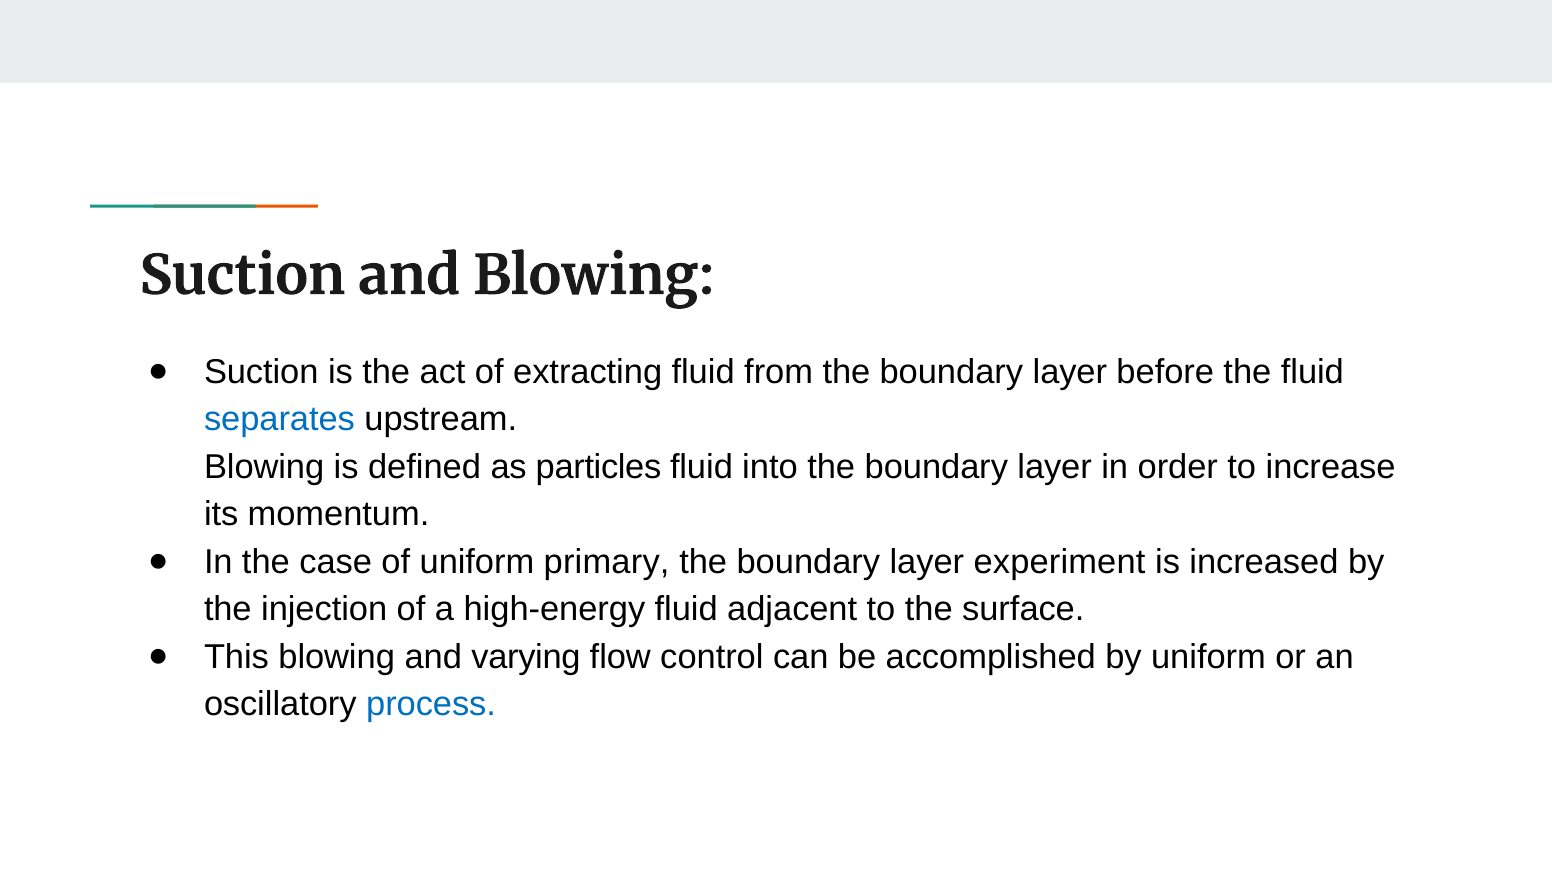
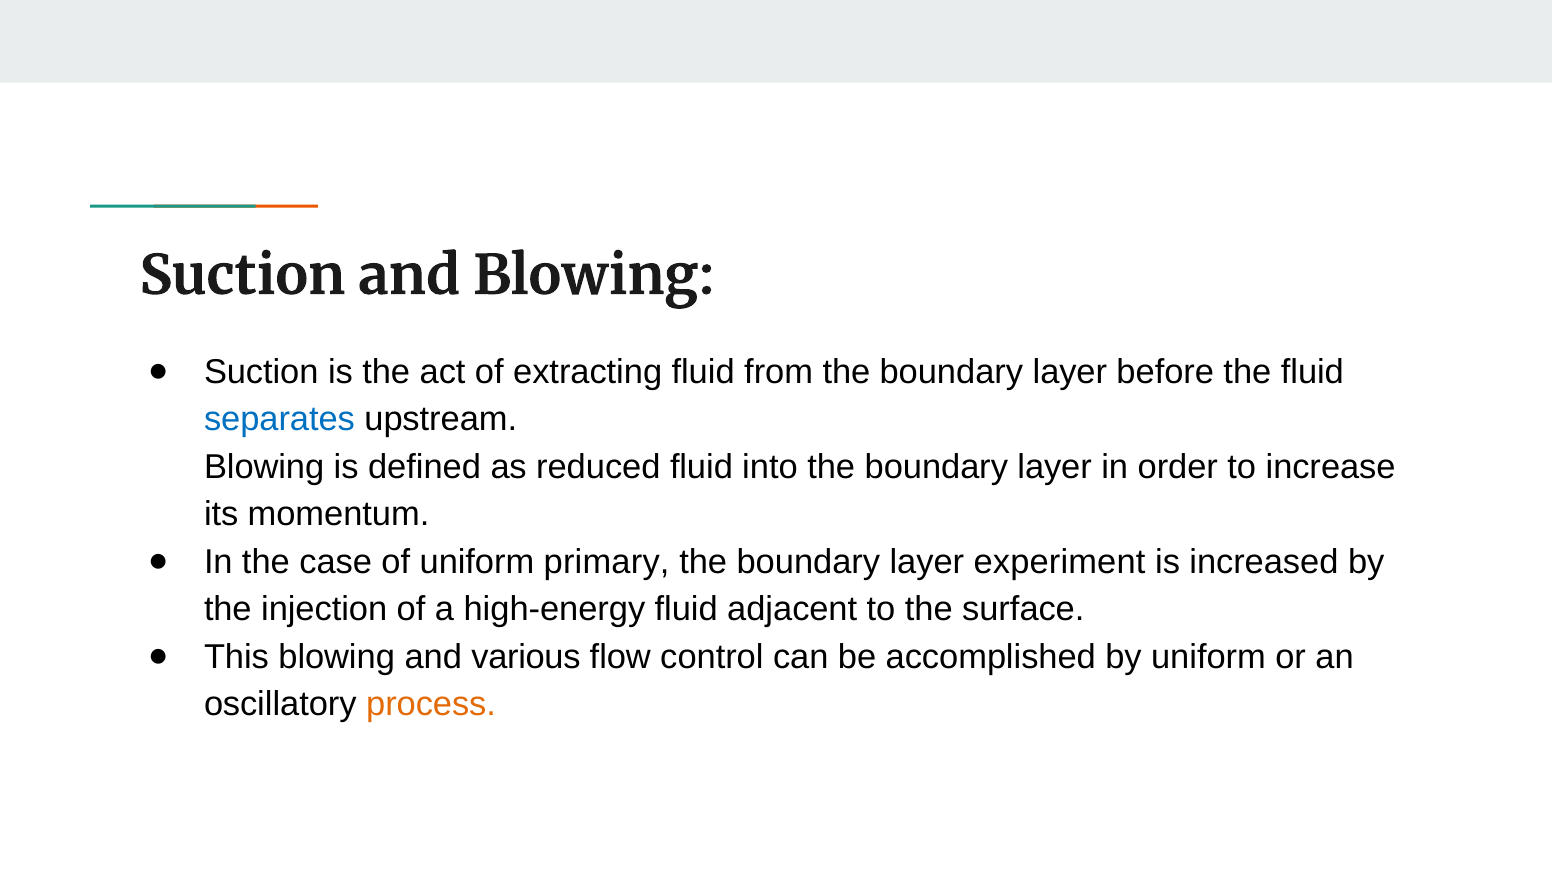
particles: particles -> reduced
varying: varying -> various
process colour: blue -> orange
